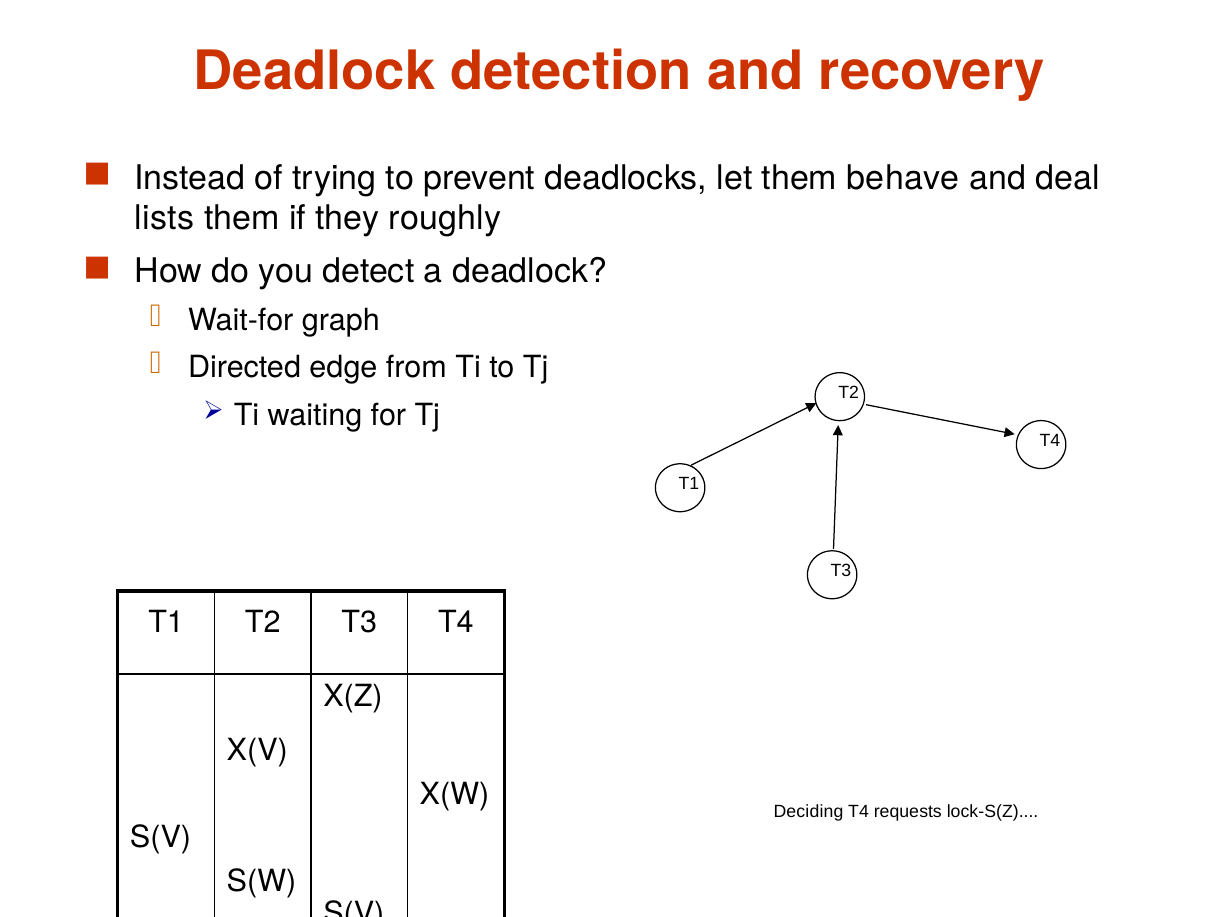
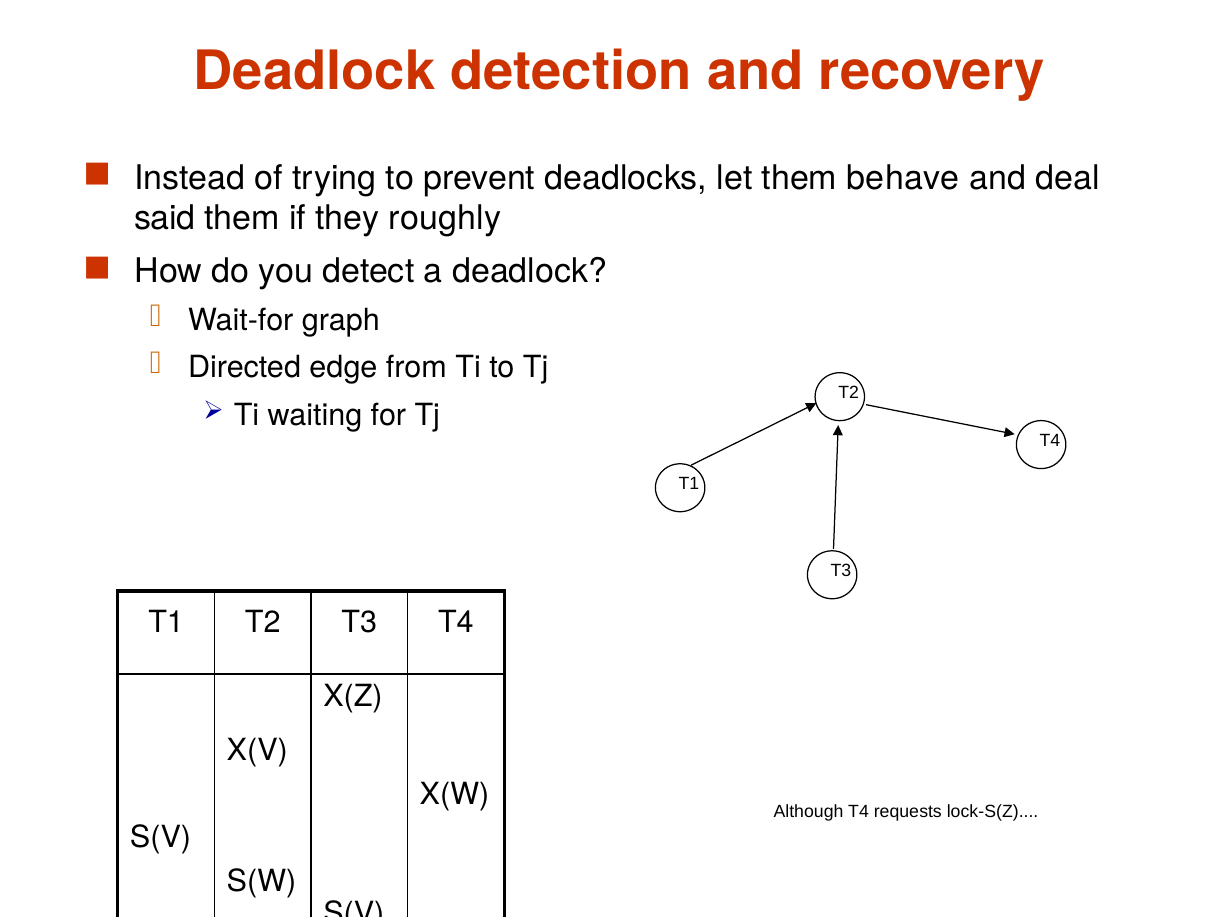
lists: lists -> said
Deciding: Deciding -> Although
